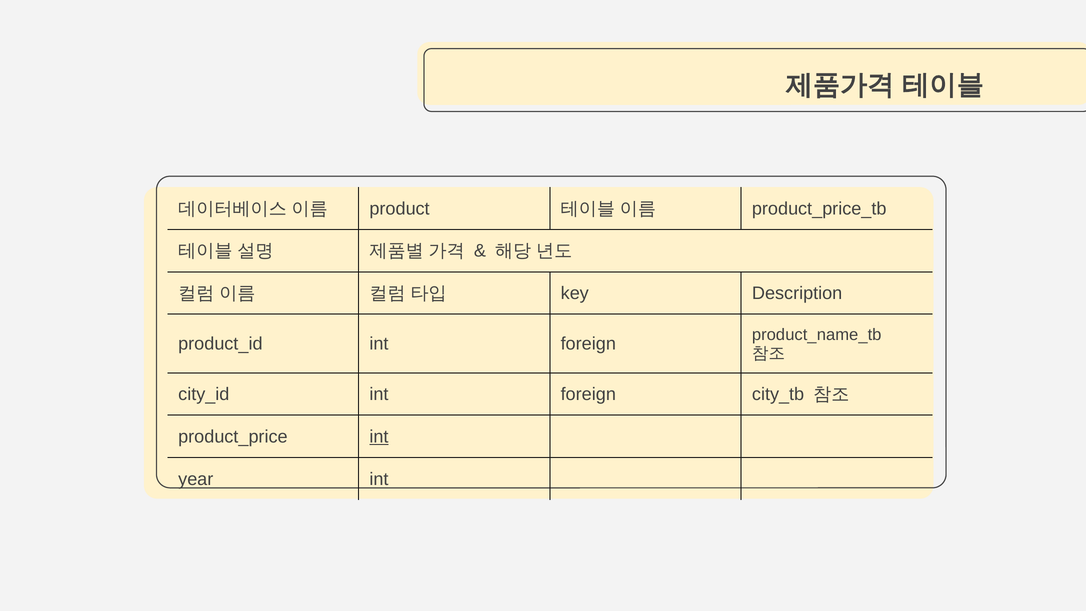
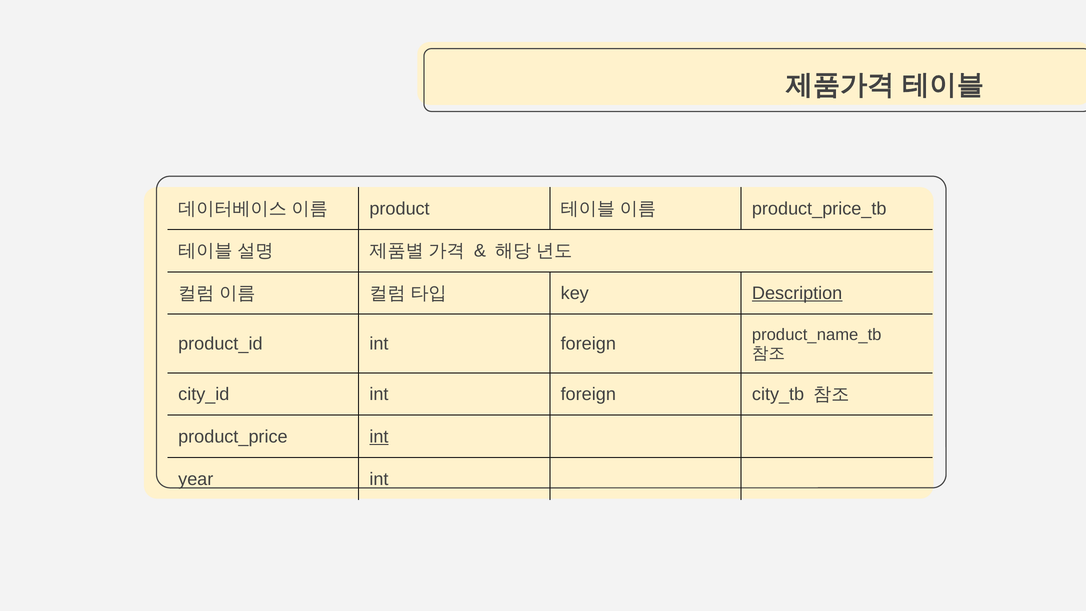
Description underline: none -> present
